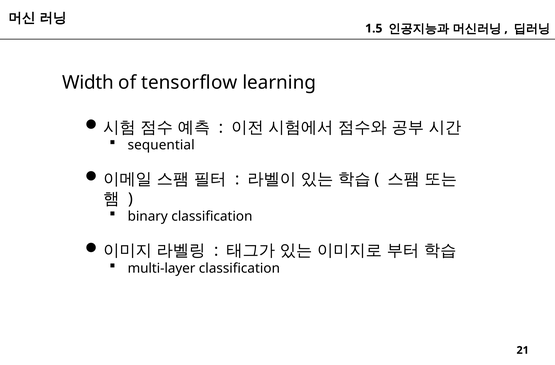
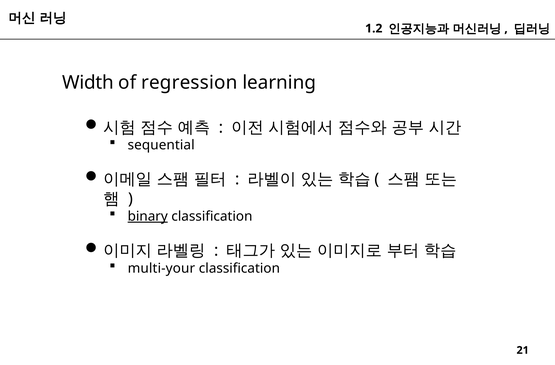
1.5: 1.5 -> 1.2
tensorflow: tensorflow -> regression
binary underline: none -> present
multi-layer: multi-layer -> multi-your
